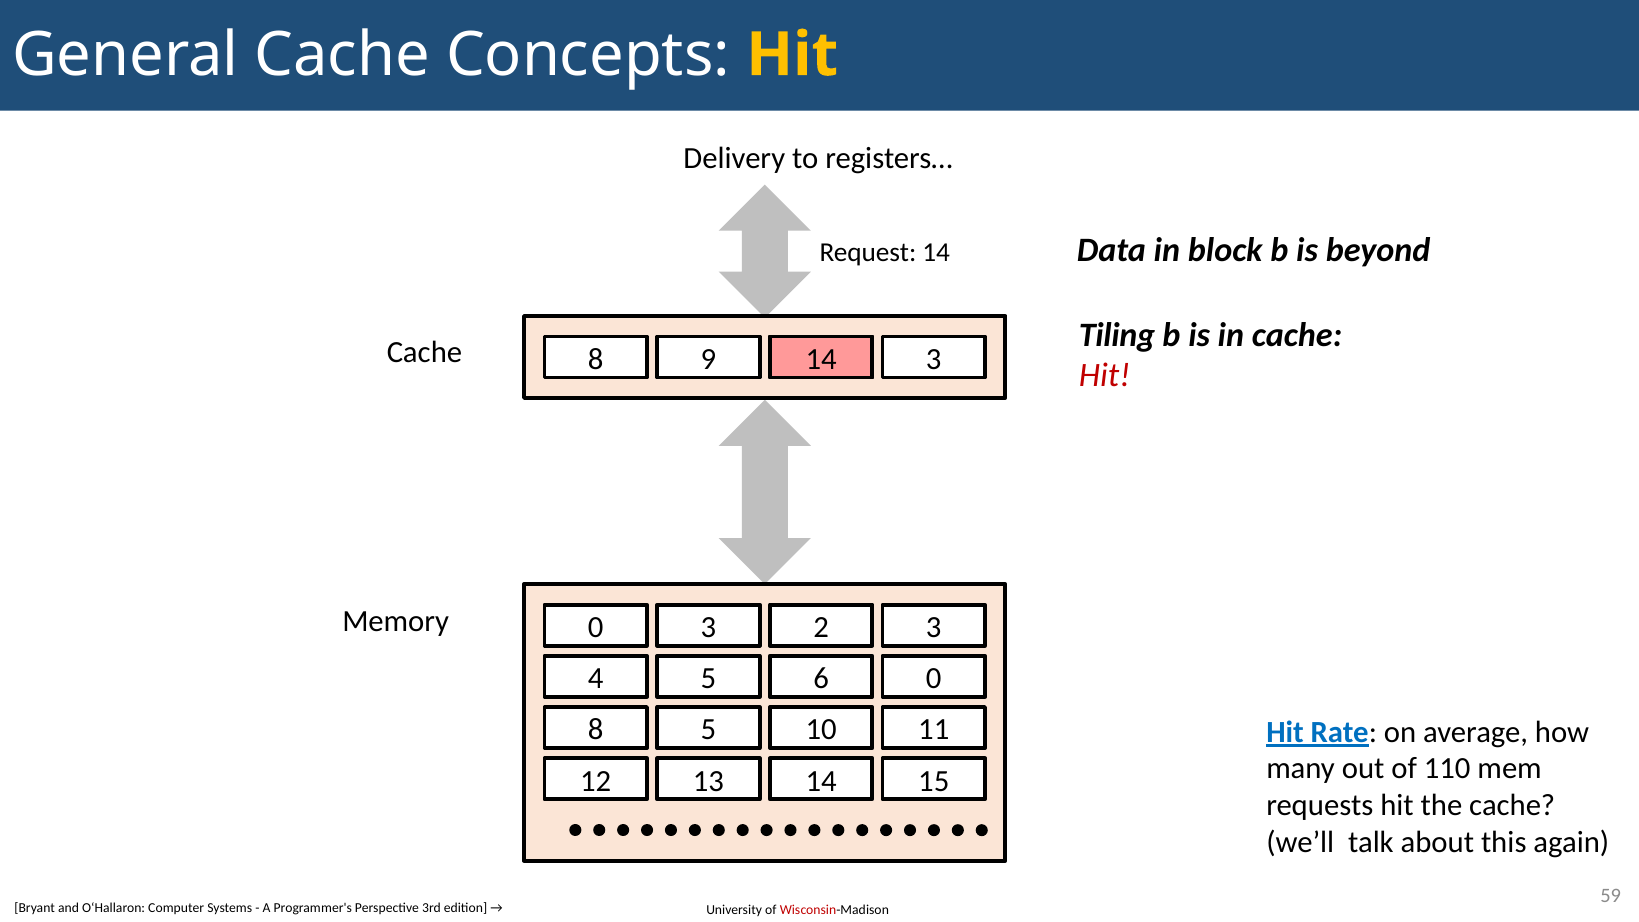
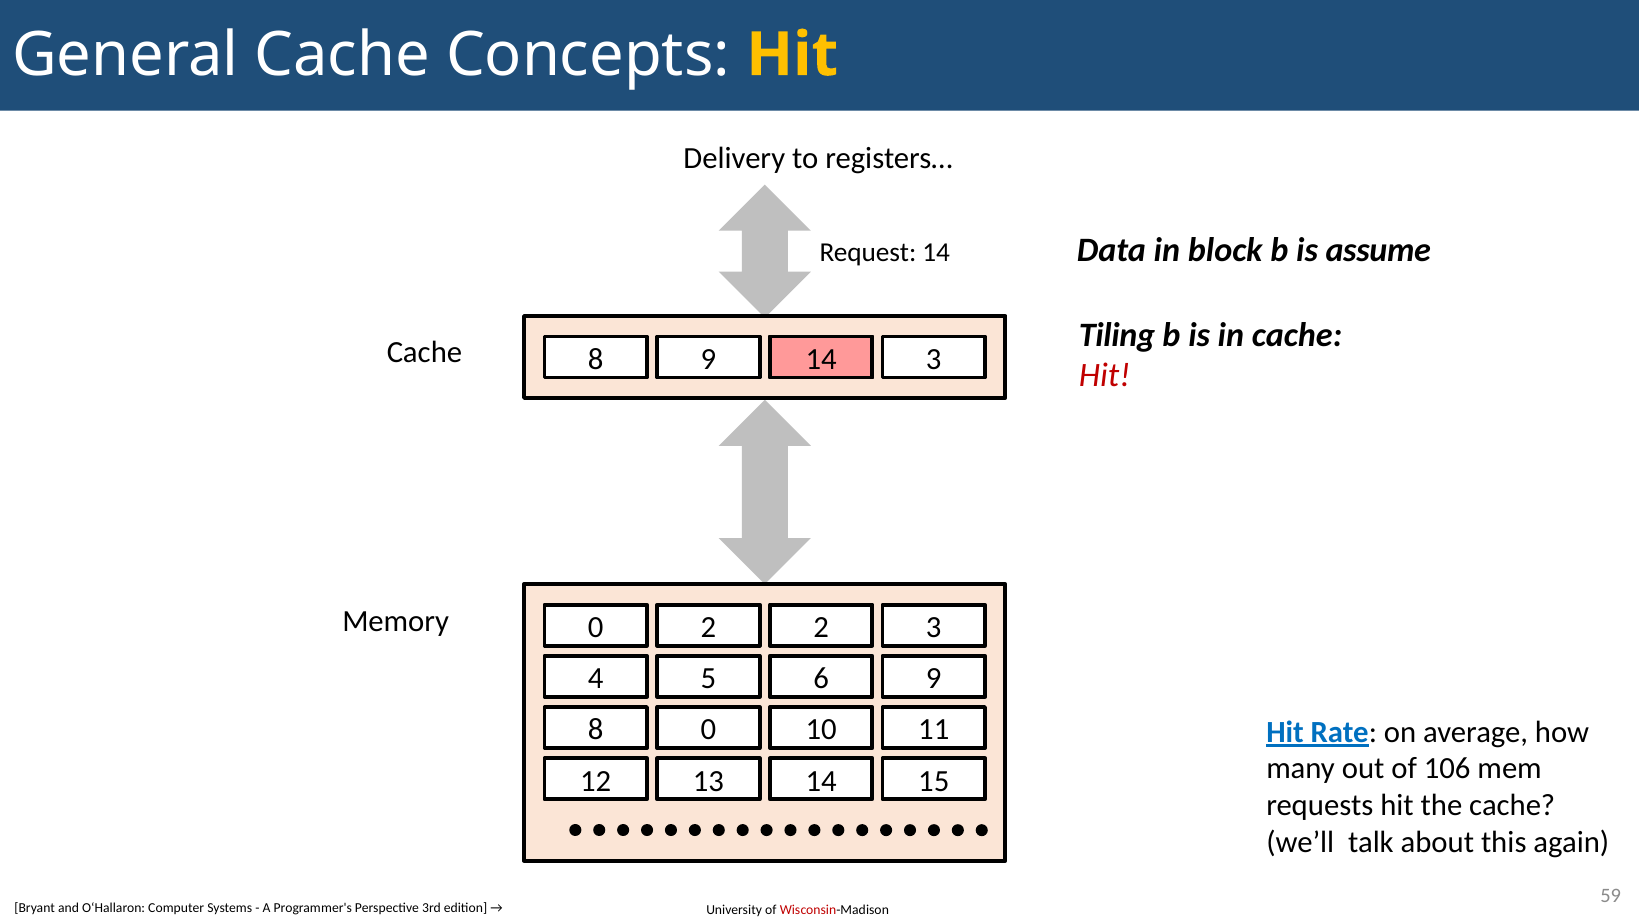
beyond: beyond -> assume
0 3: 3 -> 2
6 0: 0 -> 9
8 5: 5 -> 0
110: 110 -> 106
